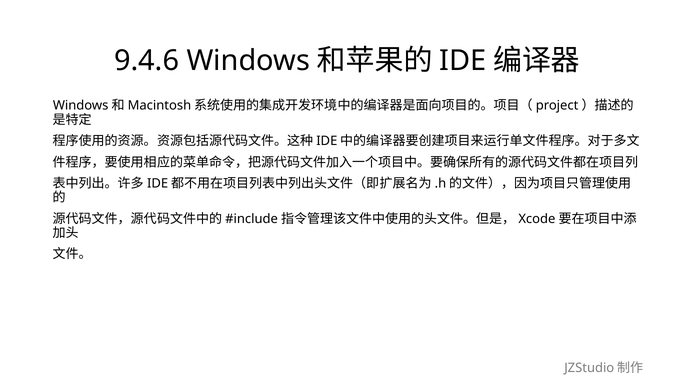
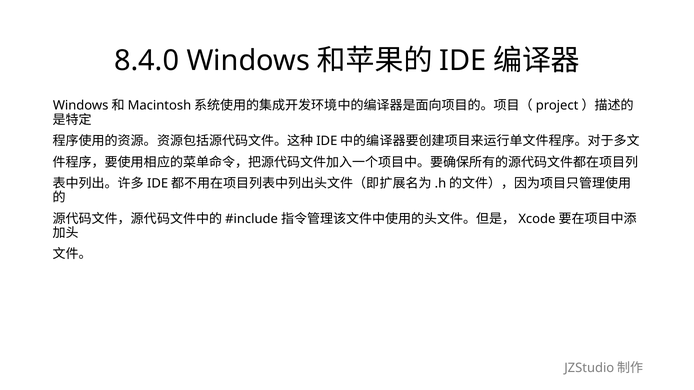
9.4.6: 9.4.6 -> 8.4.0
